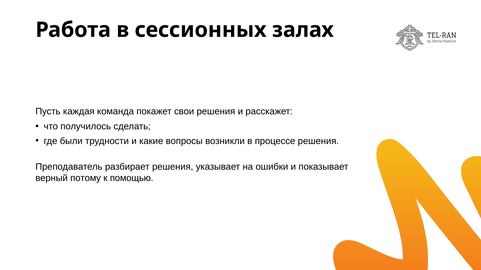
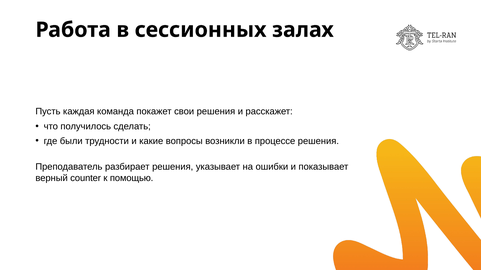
потому: потому -> counter
